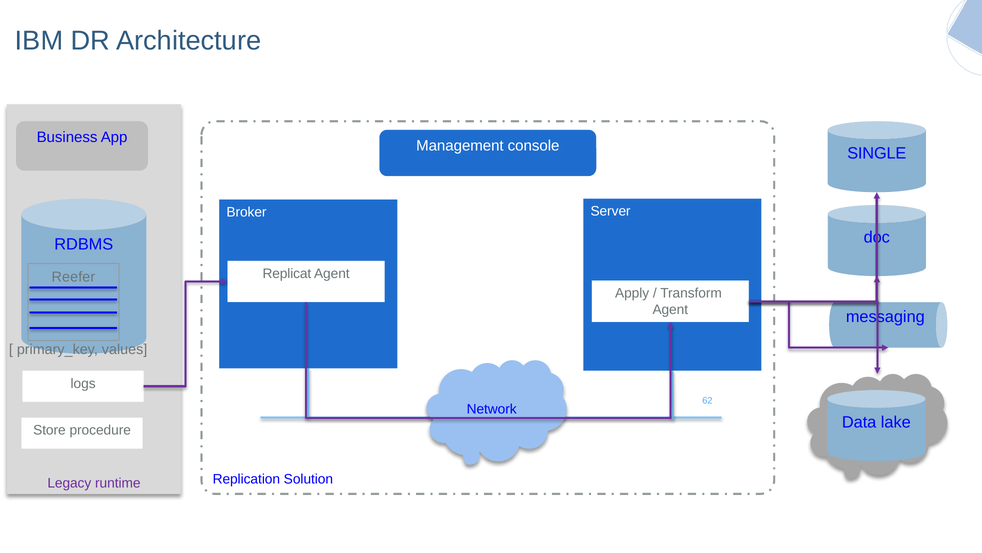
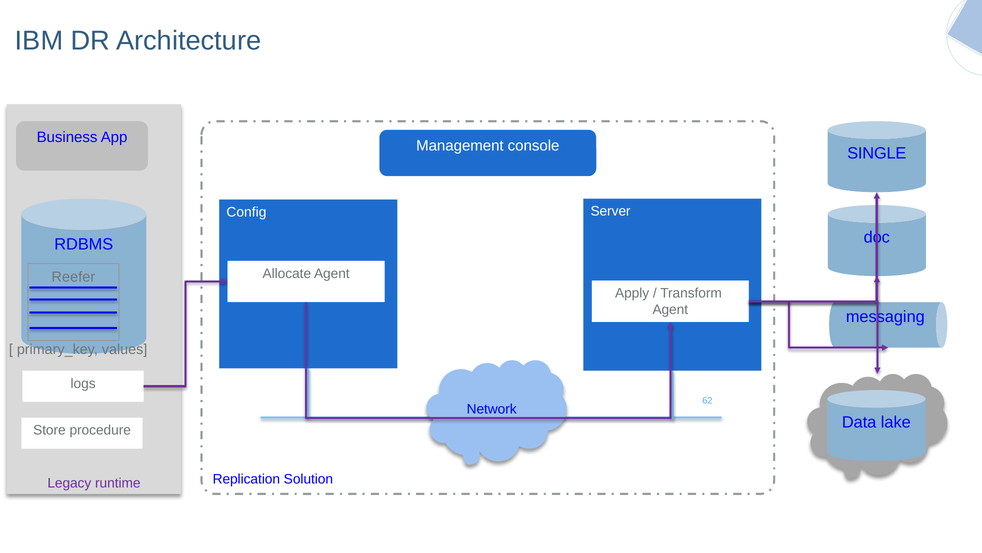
Broker: Broker -> Config
Replicat: Replicat -> Allocate
